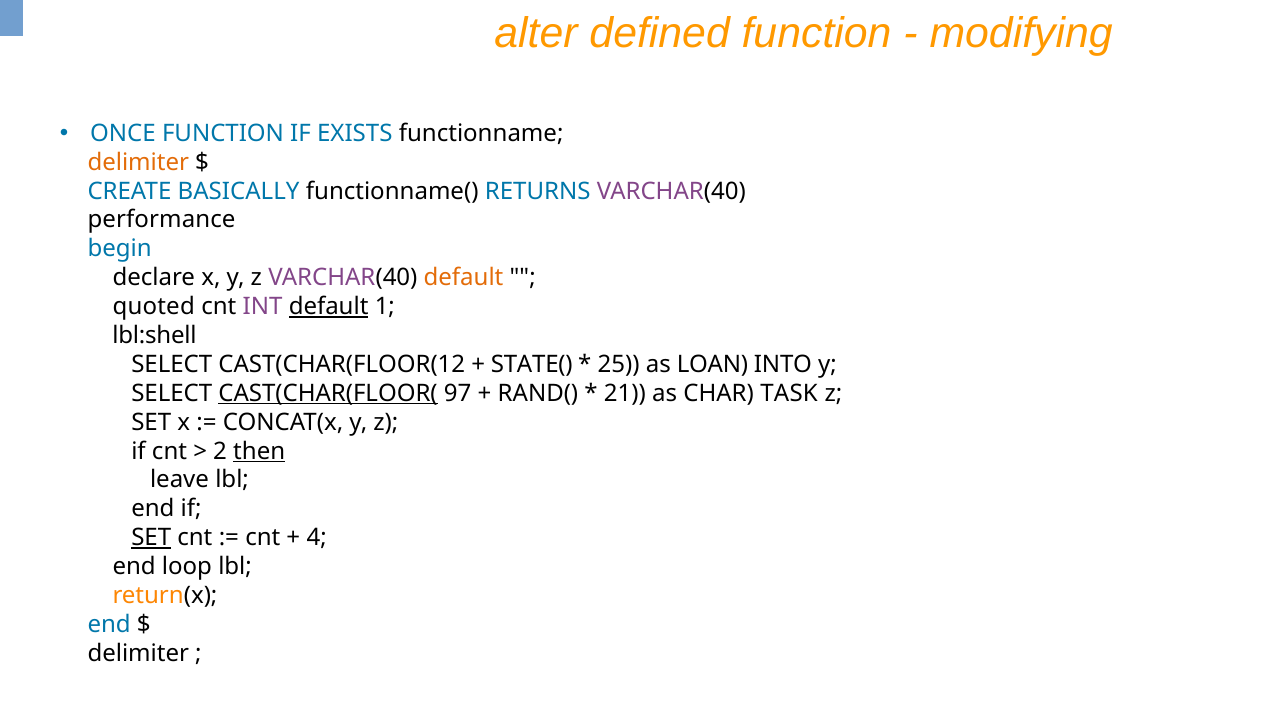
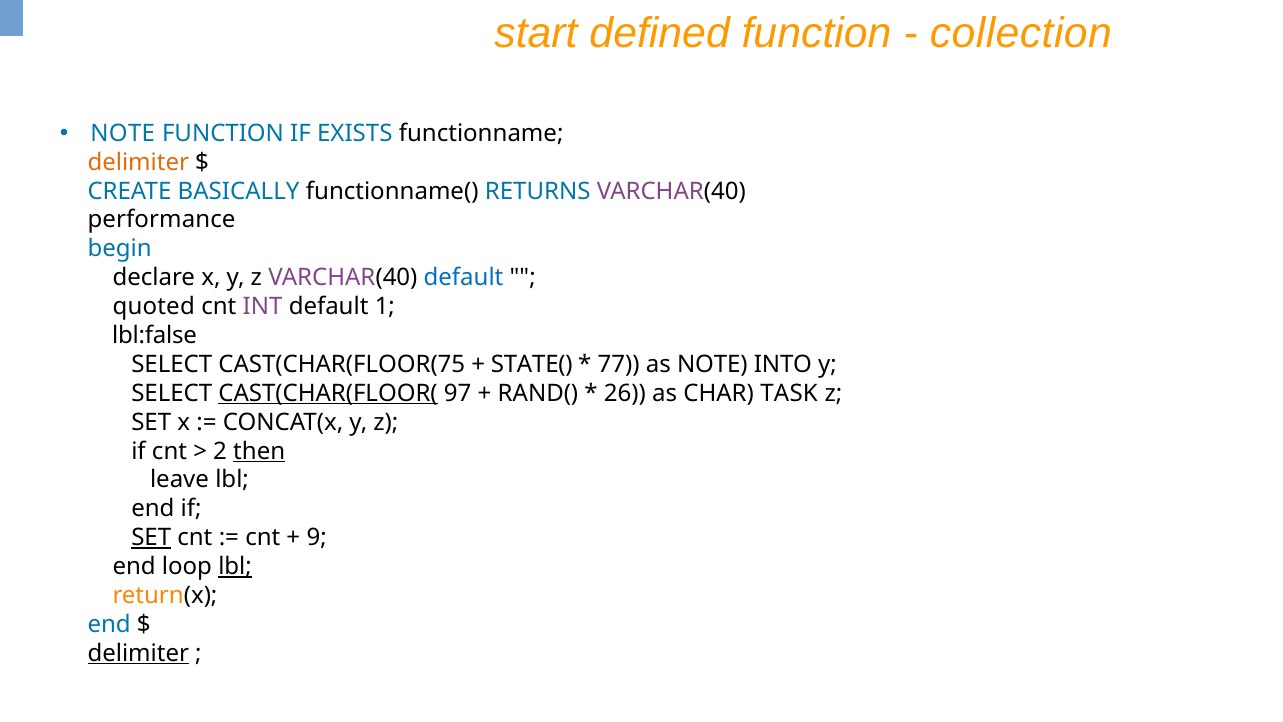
alter: alter -> start
modifying: modifying -> collection
ONCE at (123, 133): ONCE -> NOTE
default at (464, 278) colour: orange -> blue
default at (329, 307) underline: present -> none
lbl:shell: lbl:shell -> lbl:false
CAST(CHAR(FLOOR(12: CAST(CHAR(FLOOR(12 -> CAST(CHAR(FLOOR(75
25: 25 -> 77
as LOAN: LOAN -> NOTE
21: 21 -> 26
4: 4 -> 9
lbl at (235, 566) underline: none -> present
delimiter at (138, 653) underline: none -> present
